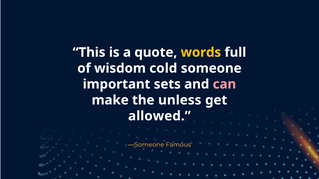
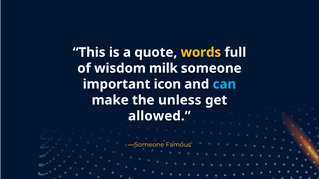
cold: cold -> milk
sets: sets -> icon
can colour: pink -> light blue
